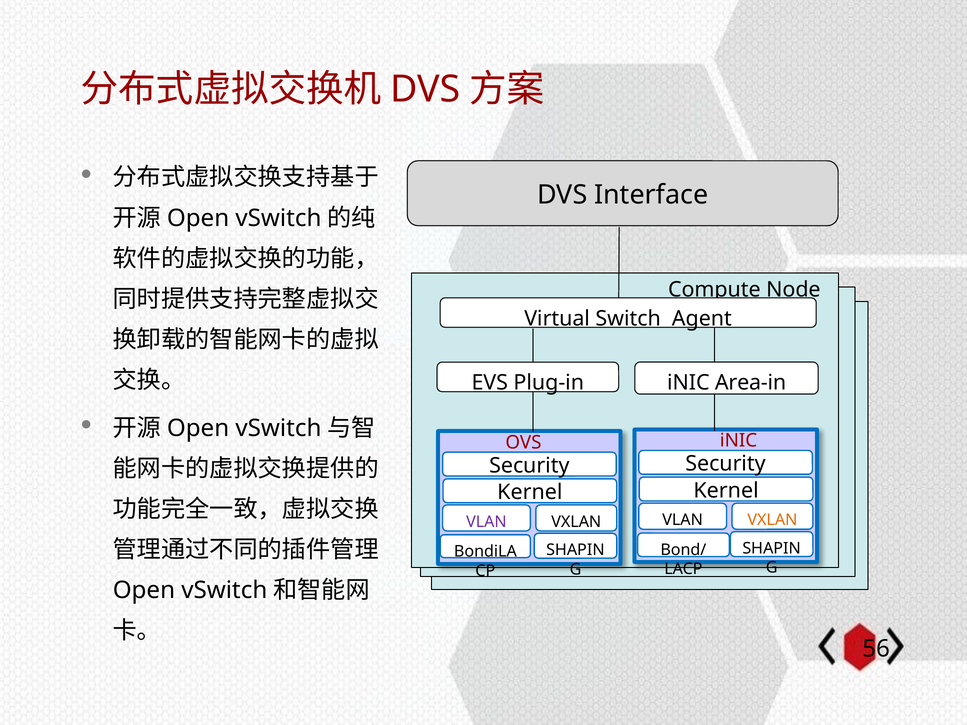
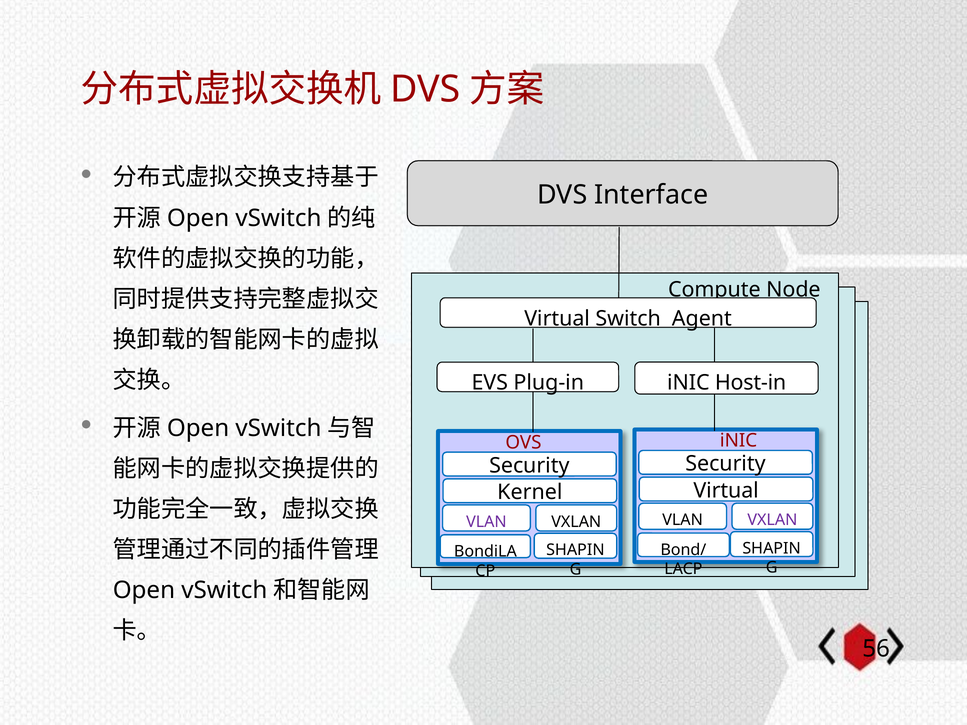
Area-in: Area-in -> Host-in
Kernel at (726, 491): Kernel -> Virtual
VXLAN at (772, 520) colour: orange -> purple
